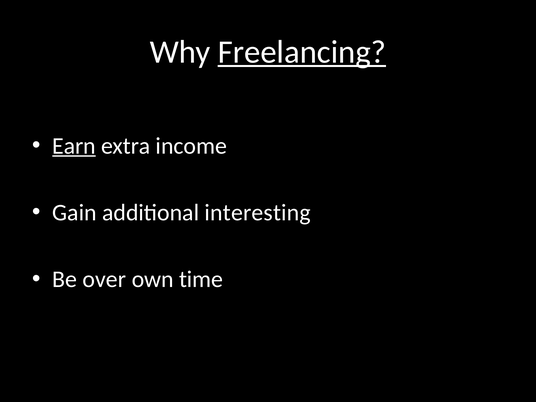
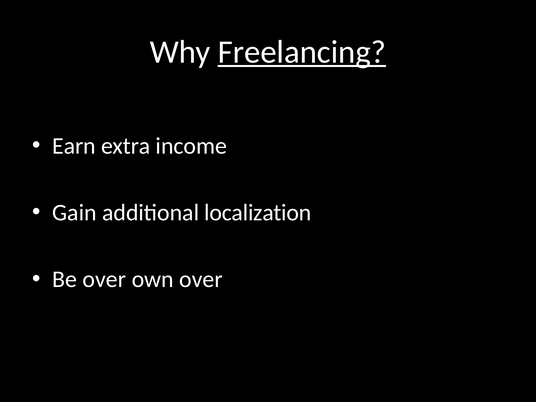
Earn underline: present -> none
interesting: interesting -> localization
own time: time -> over
